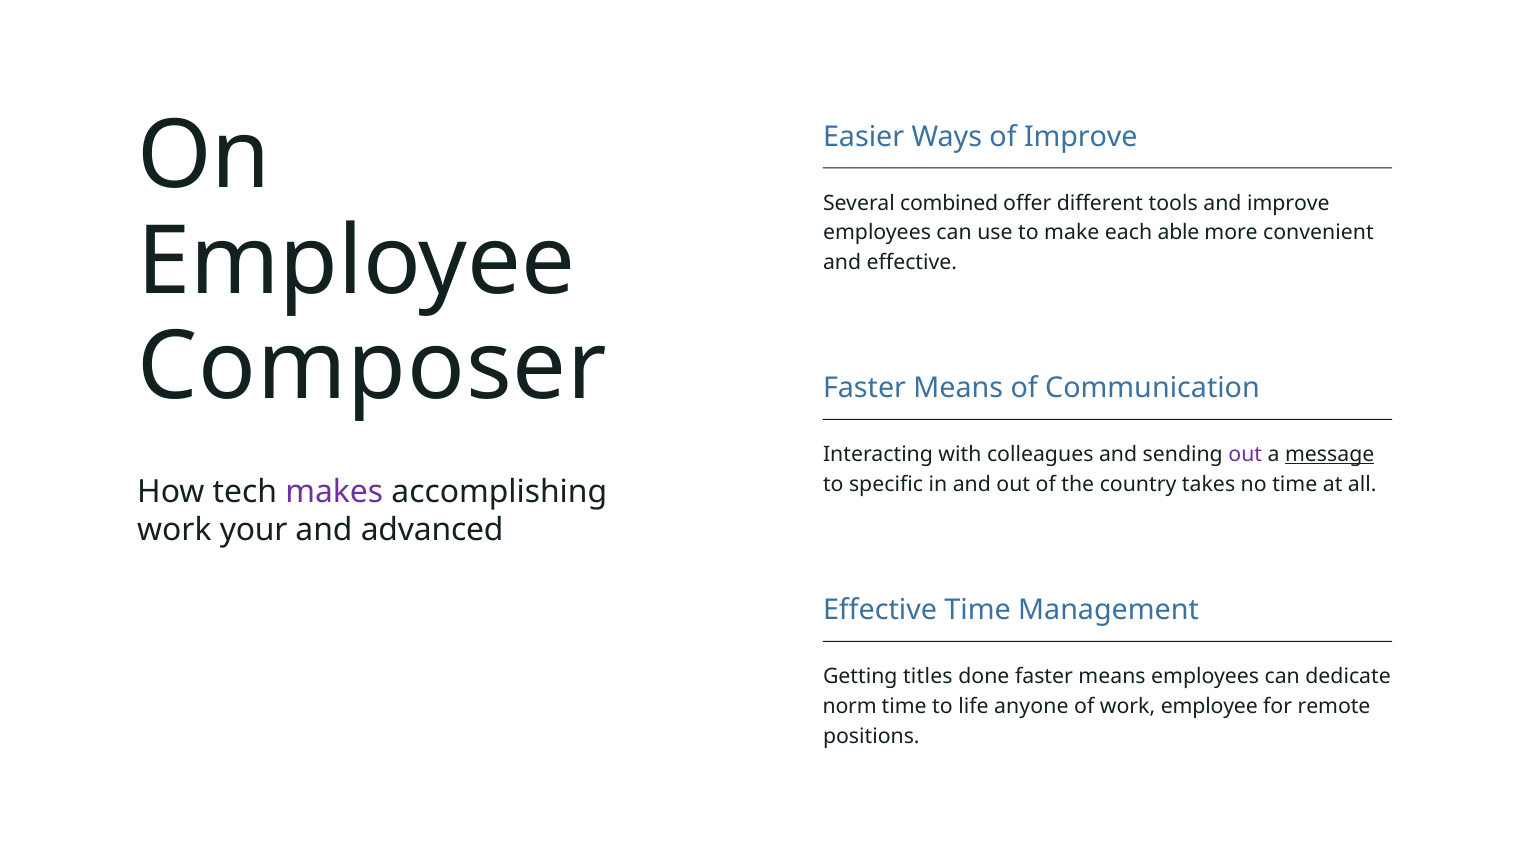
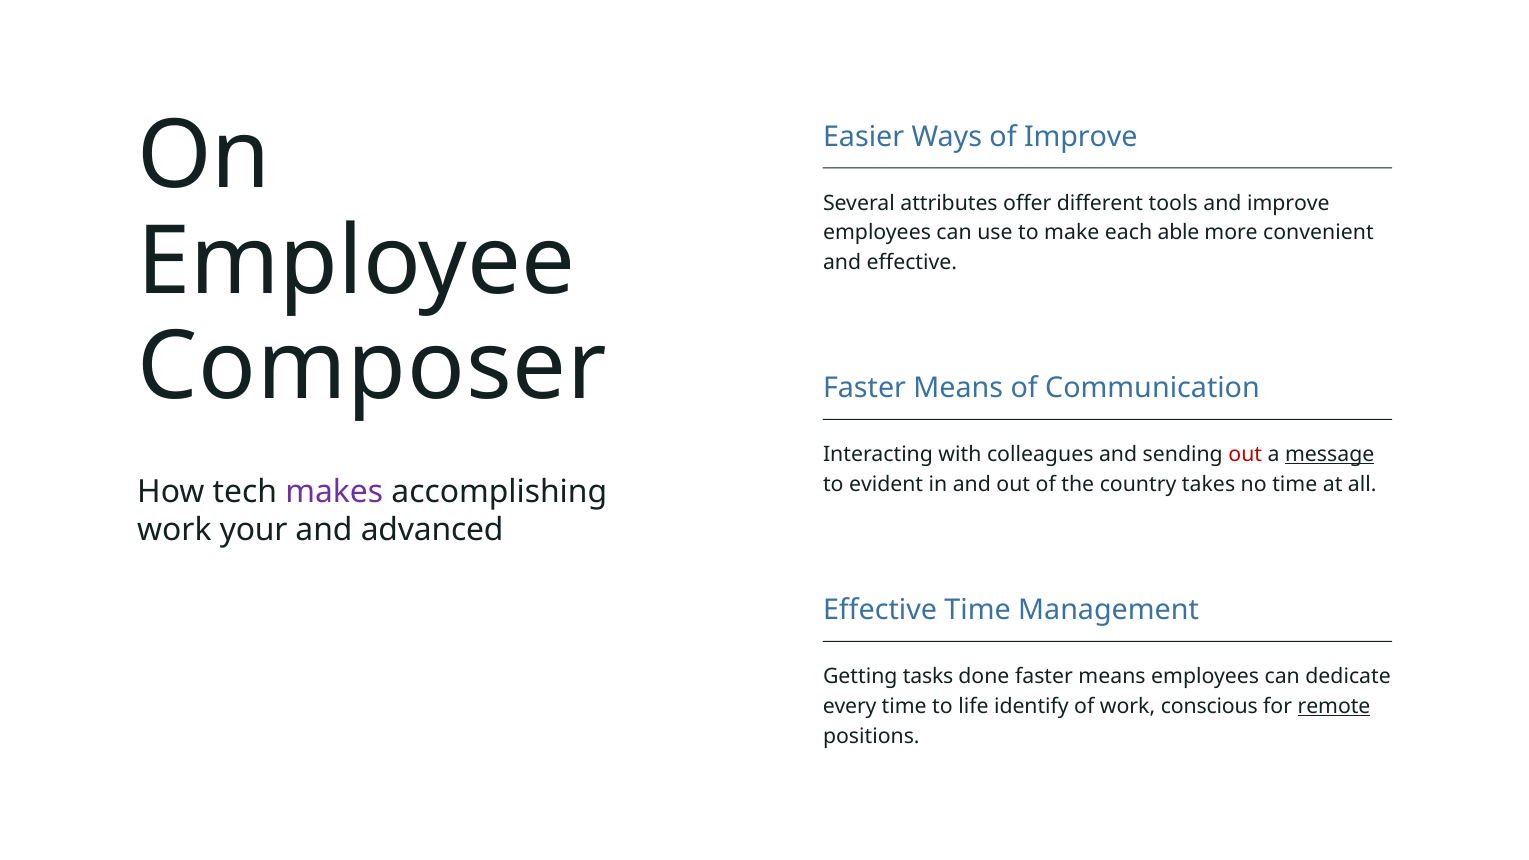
combined: combined -> attributes
out at (1245, 455) colour: purple -> red
specific: specific -> evident
titles: titles -> tasks
norm: norm -> every
anyone: anyone -> identify
work employee: employee -> conscious
remote underline: none -> present
